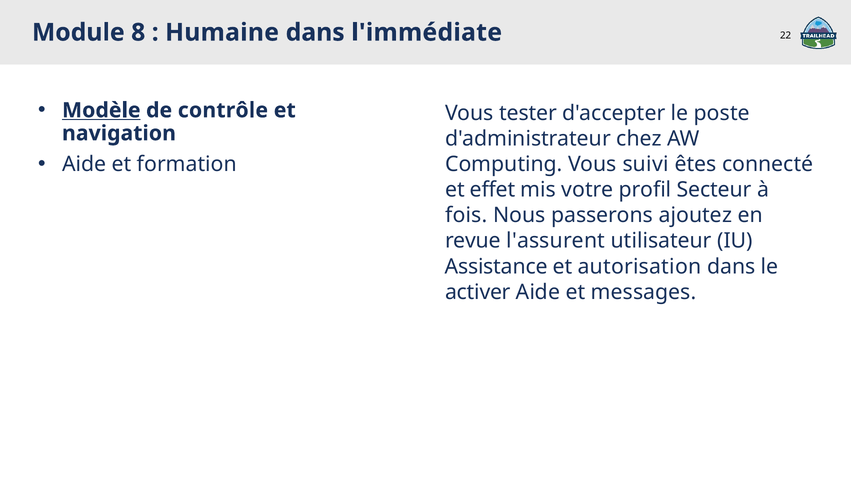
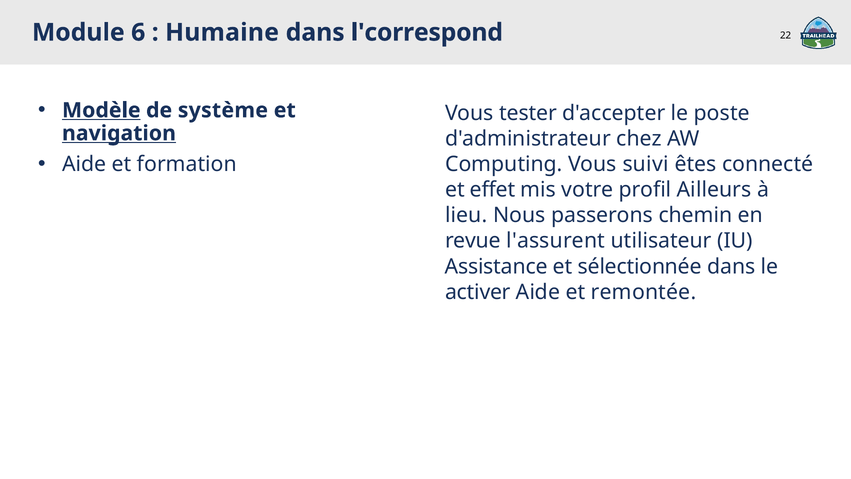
8: 8 -> 6
l'immédiate: l'immédiate -> l'correspond
contrôle: contrôle -> système
navigation underline: none -> present
Secteur: Secteur -> Ailleurs
fois: fois -> lieu
ajoutez: ajoutez -> chemin
autorisation: autorisation -> sélectionnée
messages: messages -> remontée
